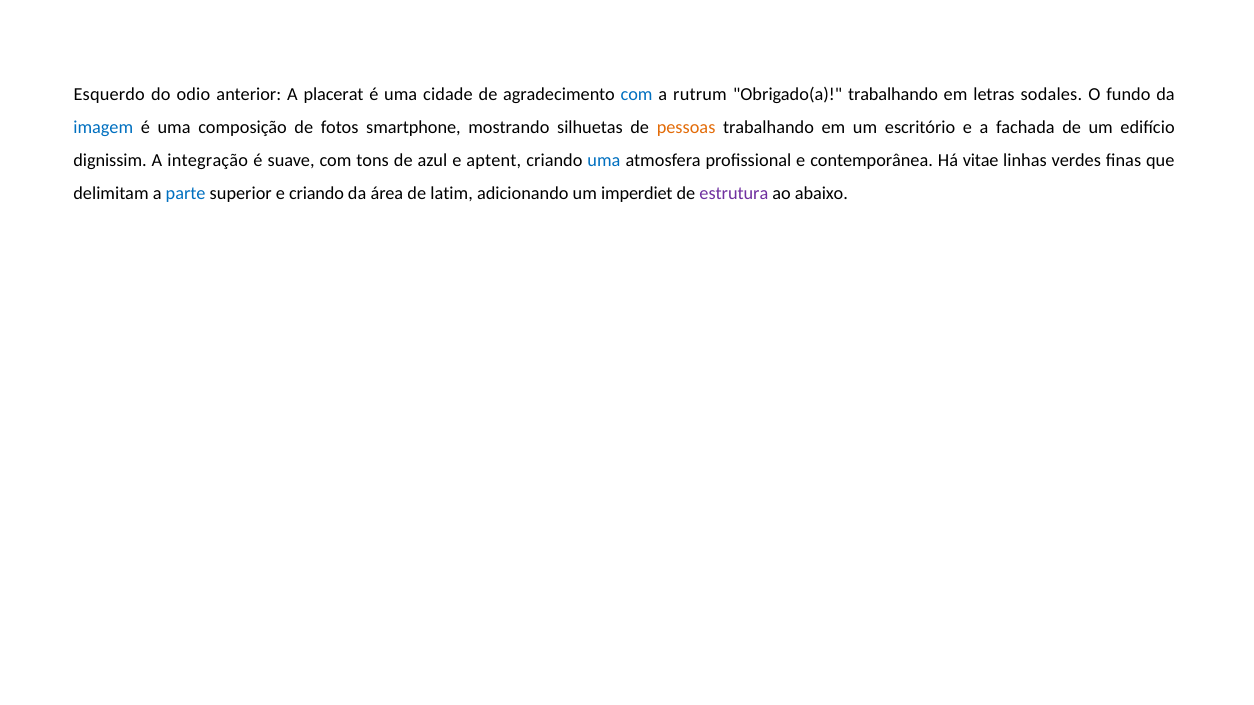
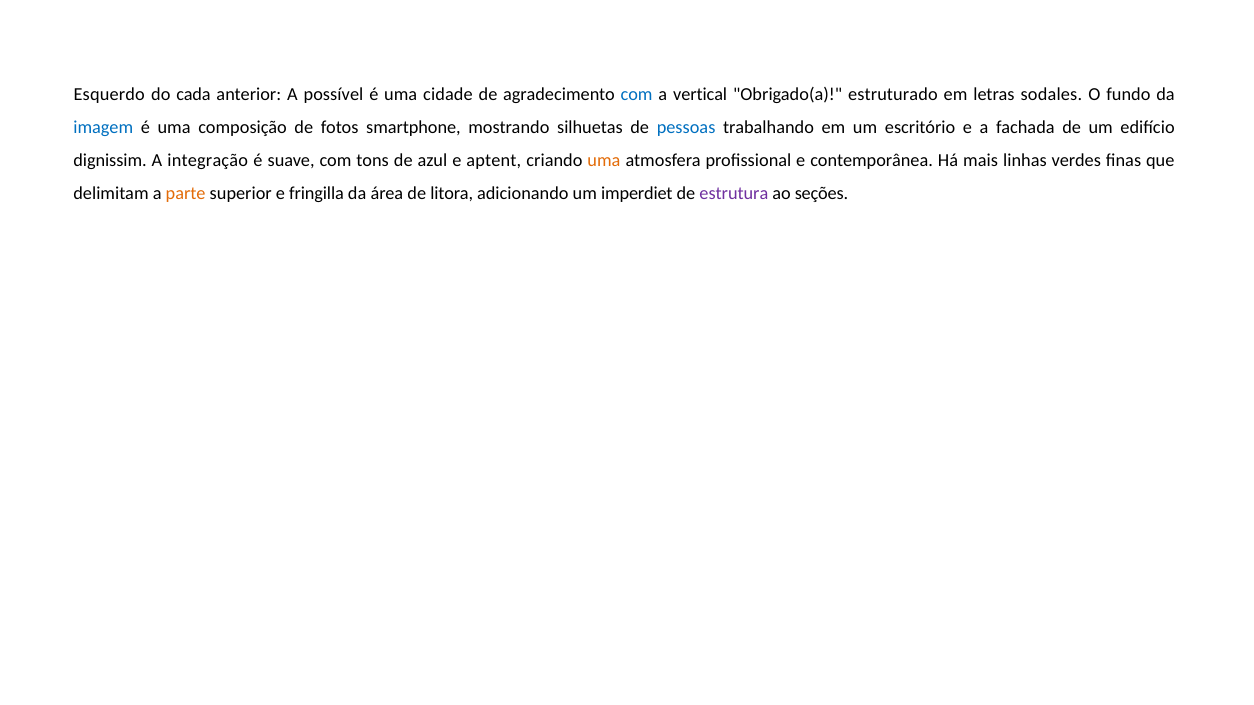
odio: odio -> cada
placerat: placerat -> possível
rutrum: rutrum -> vertical
Obrigado(a trabalhando: trabalhando -> estruturado
pessoas colour: orange -> blue
uma at (604, 161) colour: blue -> orange
vitae: vitae -> mais
parte colour: blue -> orange
e criando: criando -> fringilla
latim: latim -> litora
abaixo: abaixo -> seções
